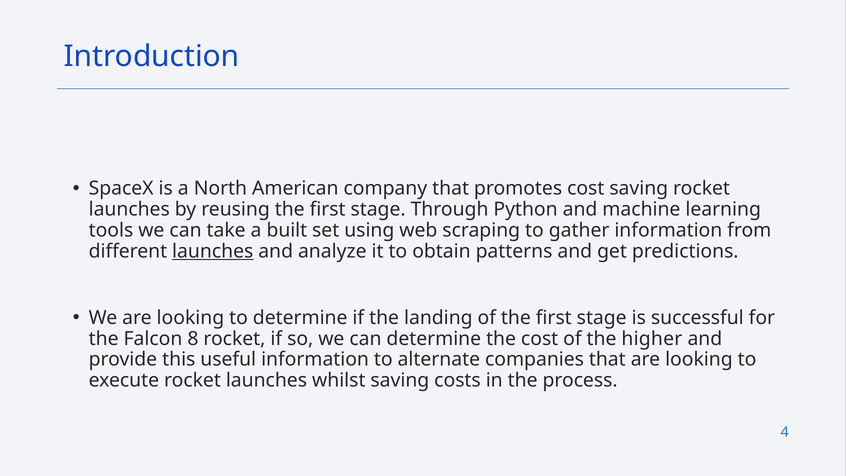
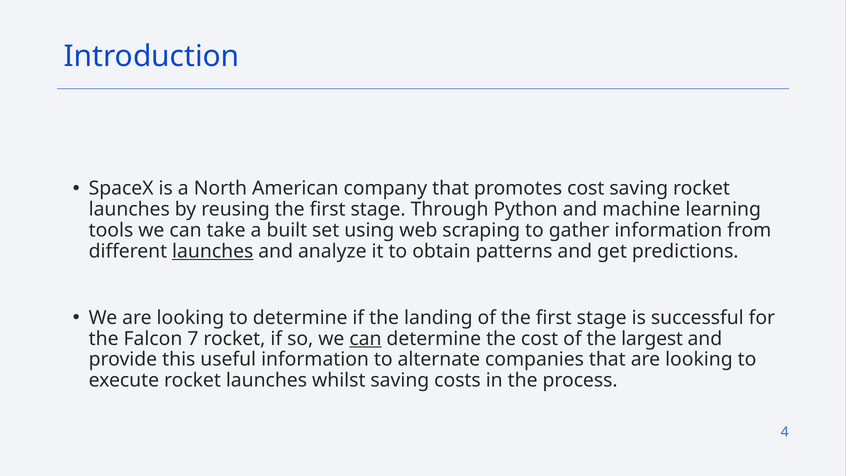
8: 8 -> 7
can at (365, 339) underline: none -> present
higher: higher -> largest
